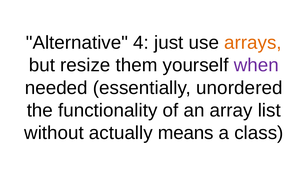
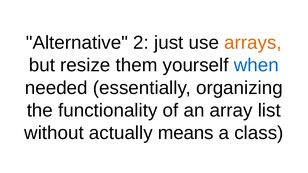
4: 4 -> 2
when colour: purple -> blue
unordered: unordered -> organizing
